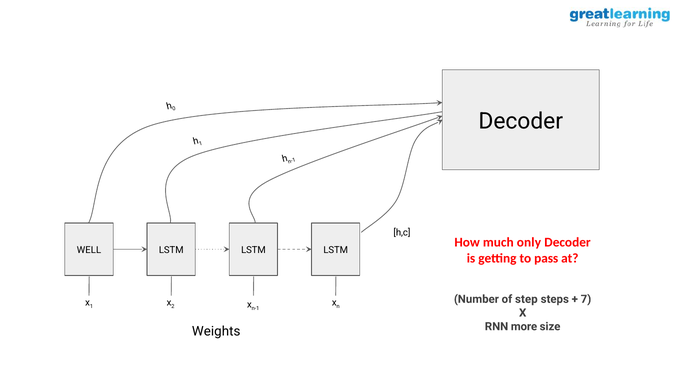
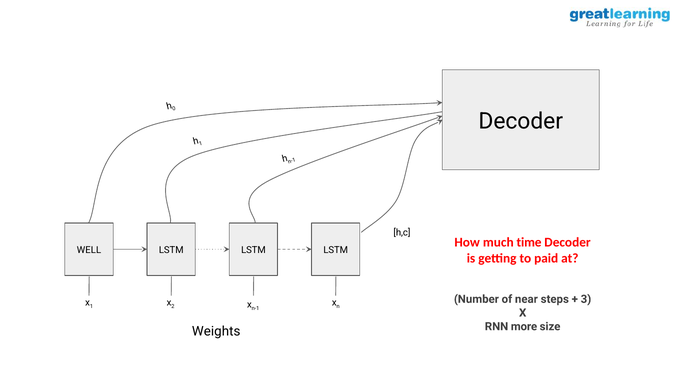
only: only -> time
pass: pass -> paid
step: step -> near
7: 7 -> 3
